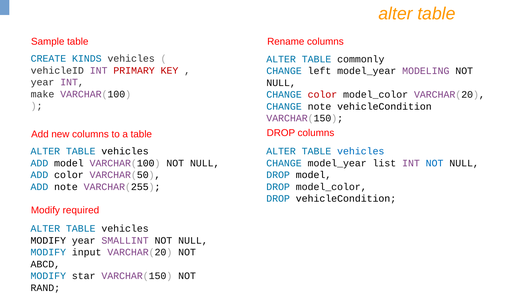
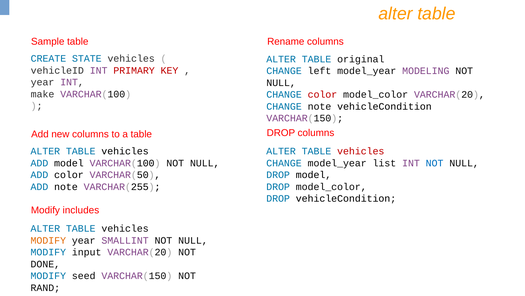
KINDS: KINDS -> STATE
commonly: commonly -> original
vehicles at (361, 151) colour: blue -> red
required: required -> includes
MODIFY at (48, 240) colour: black -> orange
ABCD: ABCD -> DONE
star: star -> seed
